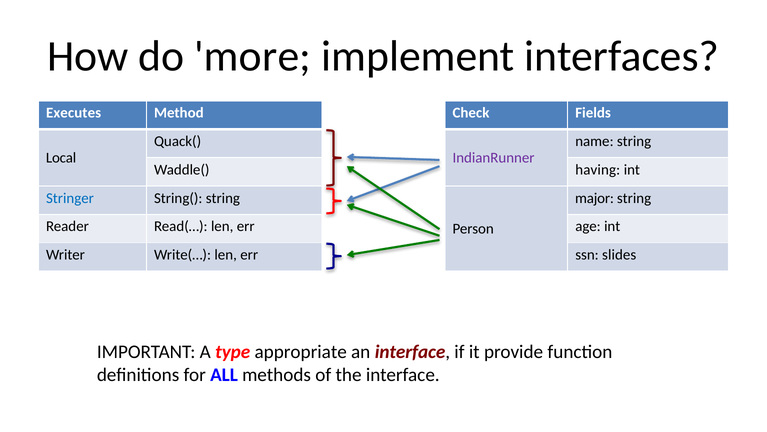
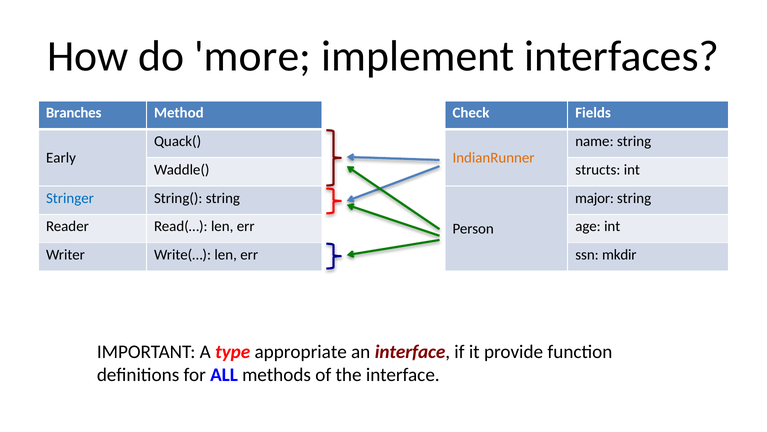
Executes: Executes -> Branches
Local: Local -> Early
IndianRunner colour: purple -> orange
having: having -> structs
slides: slides -> mkdir
